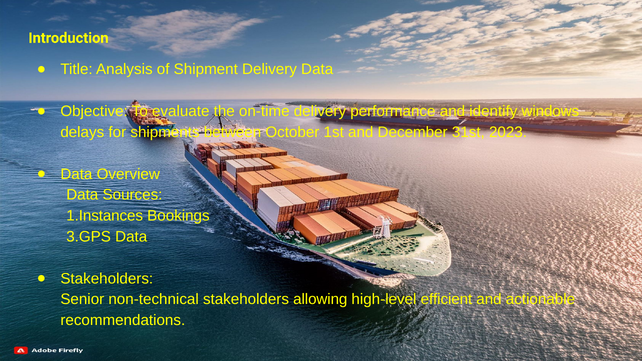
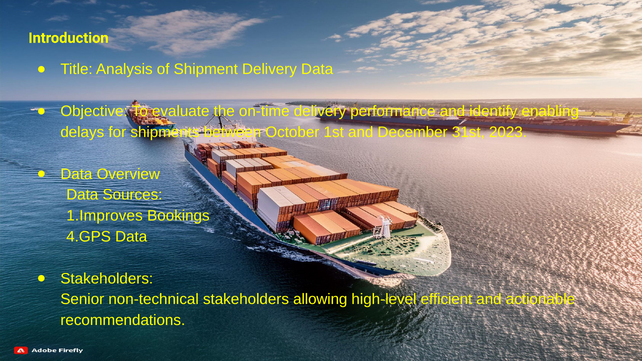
windows: windows -> enabling
1.Instances: 1.Instances -> 1.Improves
3.GPS: 3.GPS -> 4.GPS
